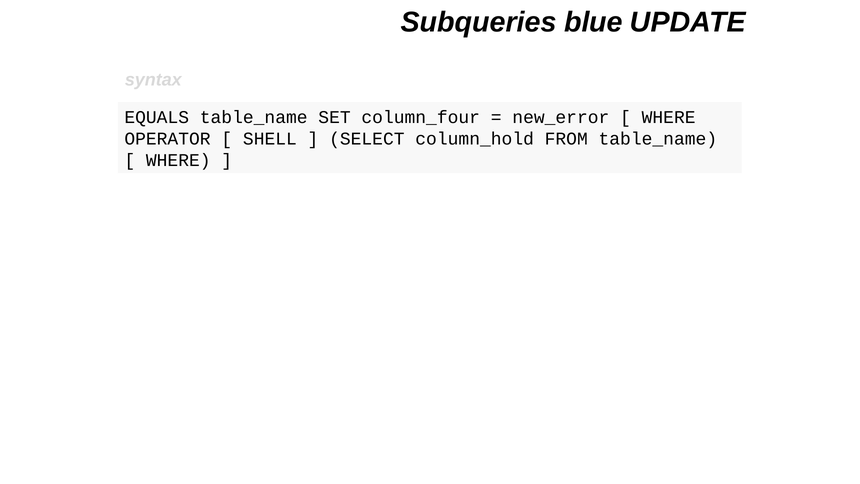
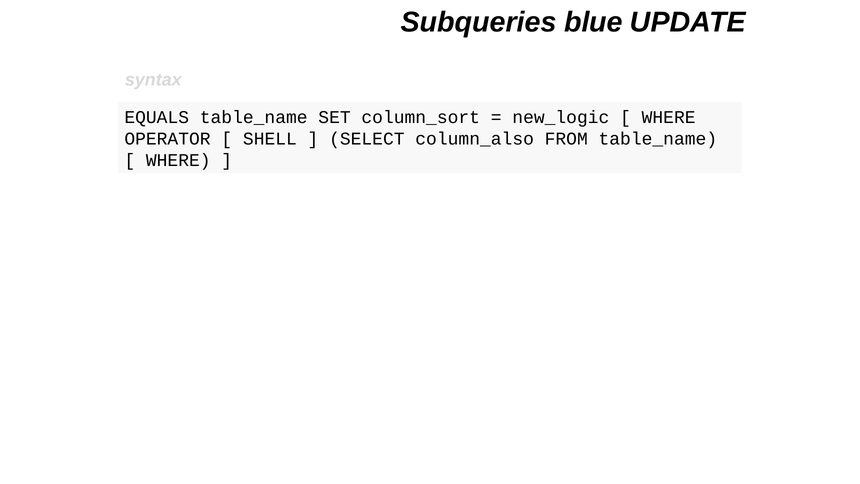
column_four: column_four -> column_sort
new_error: new_error -> new_logic
column_hold: column_hold -> column_also
